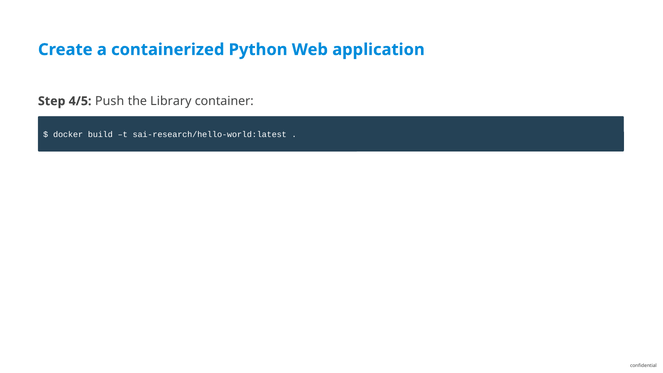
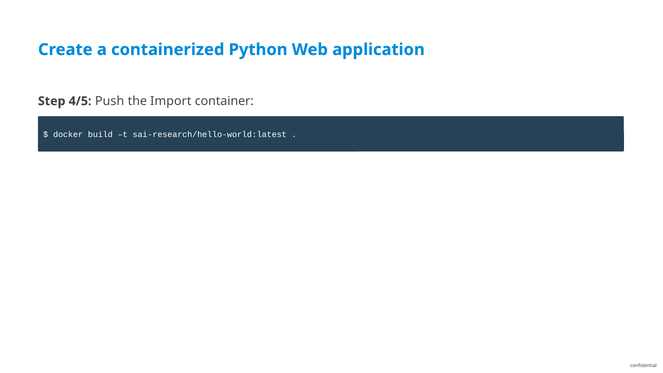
Library: Library -> Import
